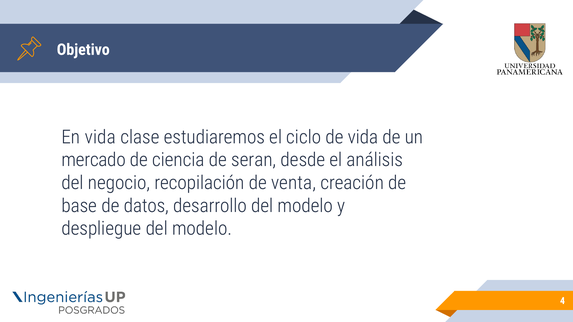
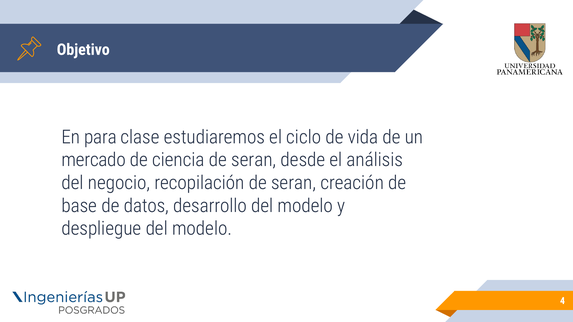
En vida: vida -> para
recopilación de venta: venta -> seran
